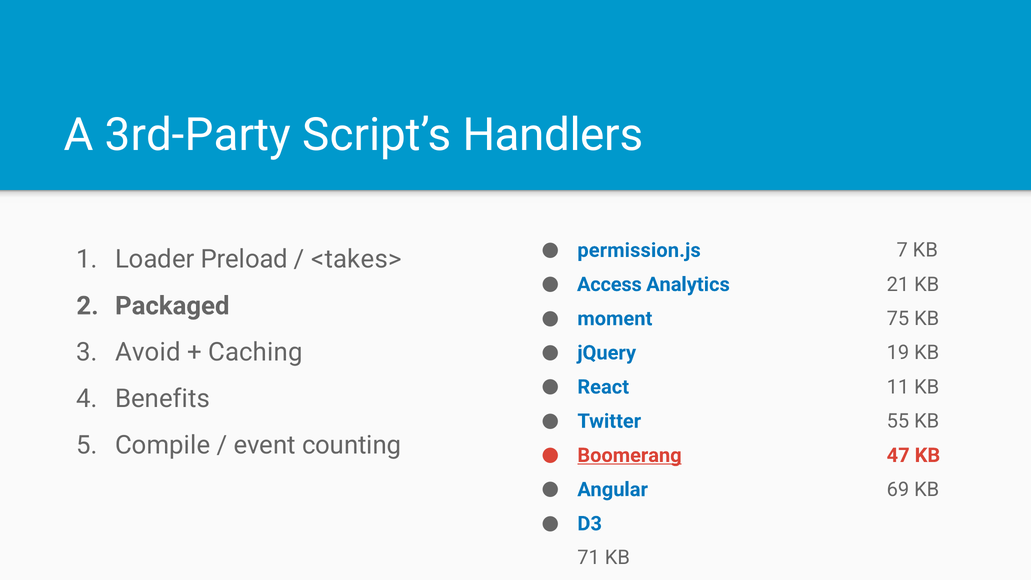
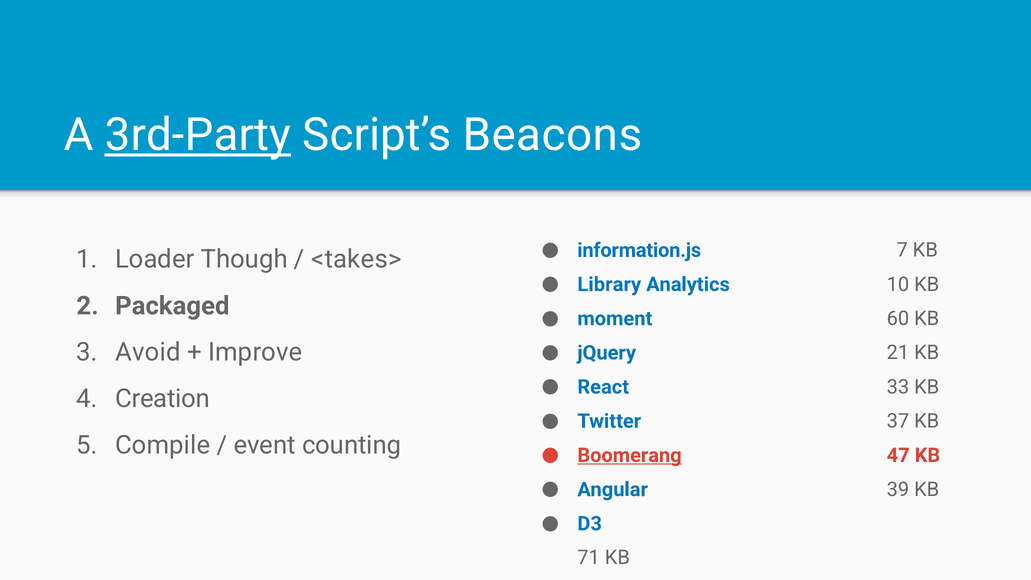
3rd-Party underline: none -> present
Handlers: Handlers -> Beacons
permission.js: permission.js -> information.js
Preload: Preload -> Though
Access: Access -> Library
21: 21 -> 10
75: 75 -> 60
Caching: Caching -> Improve
19: 19 -> 21
11: 11 -> 33
Benefits: Benefits -> Creation
55: 55 -> 37
69: 69 -> 39
